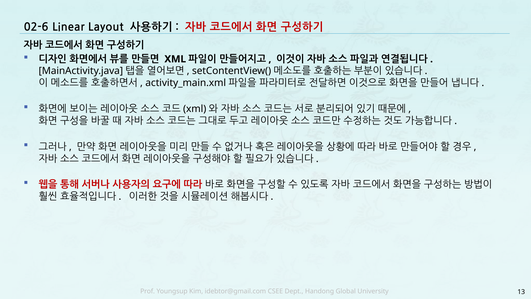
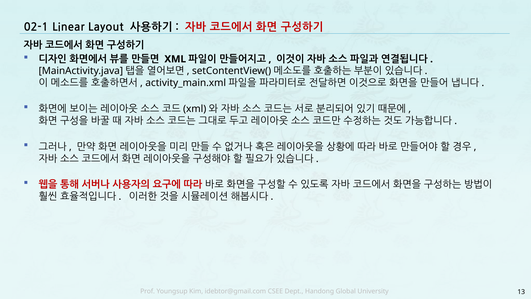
02-6: 02-6 -> 02-1
